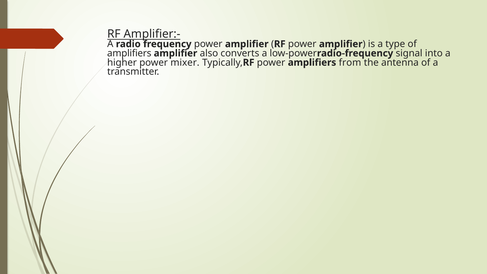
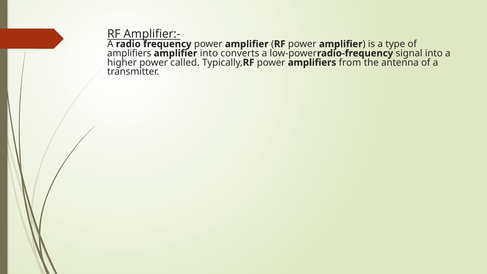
amplifier also: also -> into
mixer: mixer -> called
